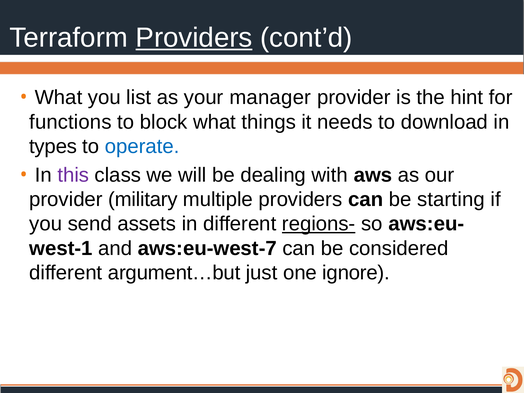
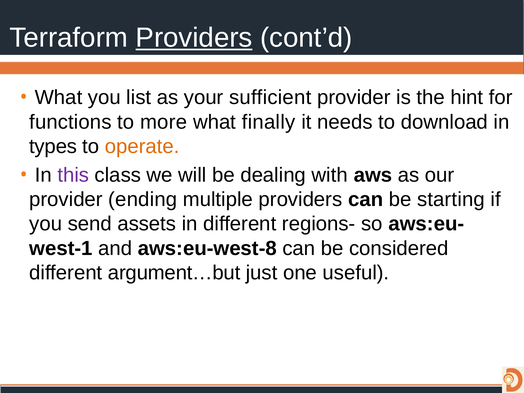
manager: manager -> sufficient
block: block -> more
things: things -> finally
operate colour: blue -> orange
military: military -> ending
regions- underline: present -> none
aws:eu-west-7: aws:eu-west-7 -> aws:eu-west-8
ignore: ignore -> useful
